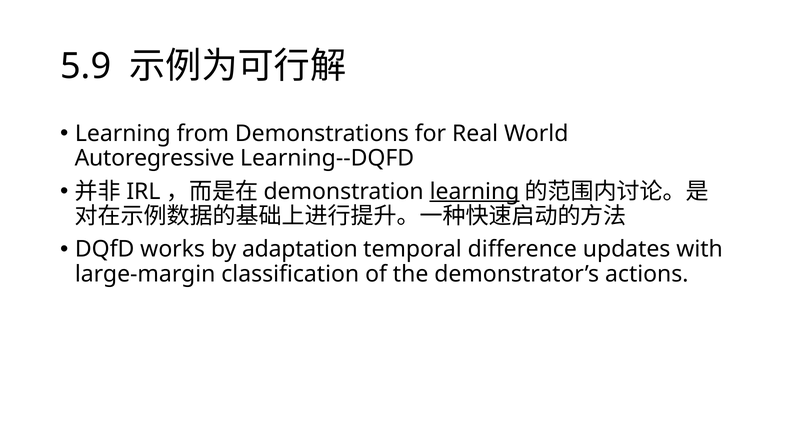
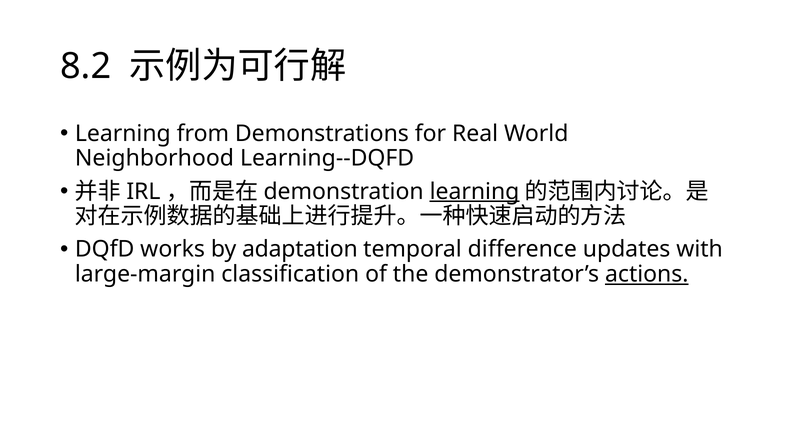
5.9: 5.9 -> 8.2
Autoregressive: Autoregressive -> Neighborhood
actions underline: none -> present
